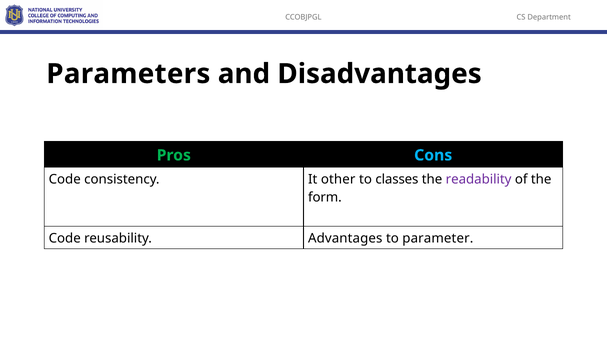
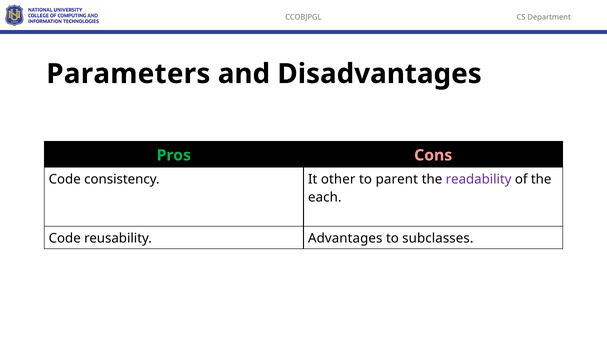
Cons colour: light blue -> pink
classes: classes -> parent
form: form -> each
parameter: parameter -> subclasses
